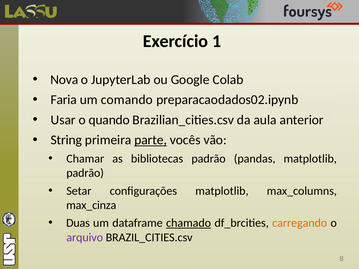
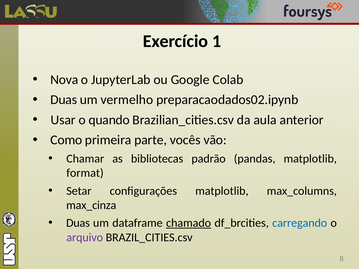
Faria at (64, 100): Faria -> Duas
comando: comando -> vermelho
String: String -> Como
parte underline: present -> none
padrão at (85, 173): padrão -> format
carregando colour: orange -> blue
